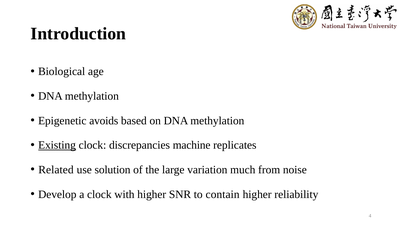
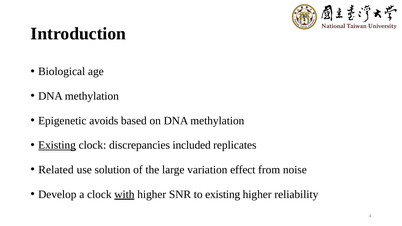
machine: machine -> included
much: much -> effect
with underline: none -> present
to contain: contain -> existing
